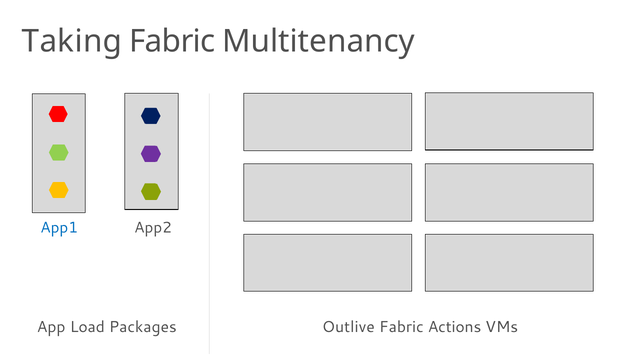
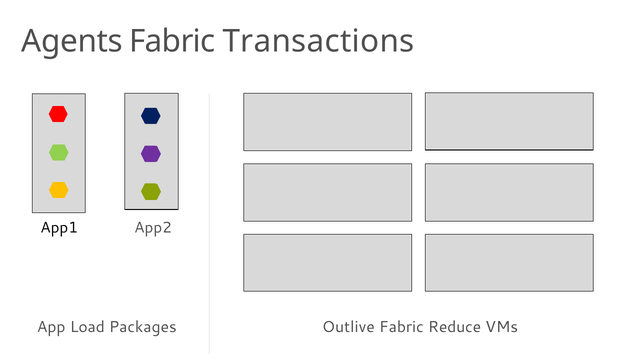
Taking: Taking -> Agents
Multitenancy: Multitenancy -> Transactions
App1 colour: blue -> black
Actions: Actions -> Reduce
